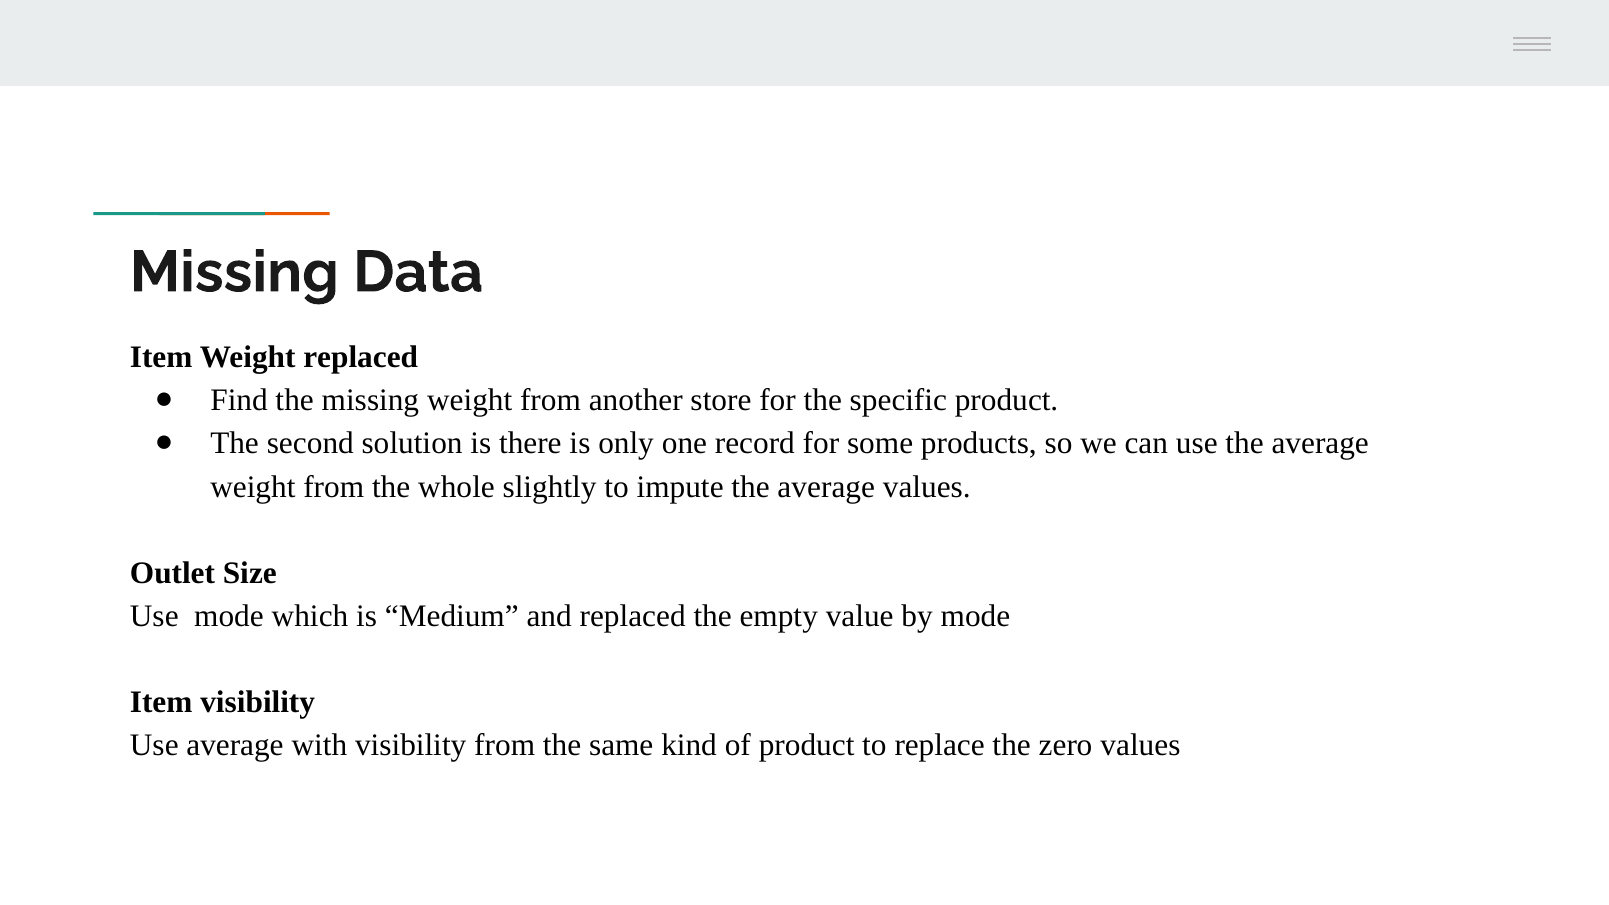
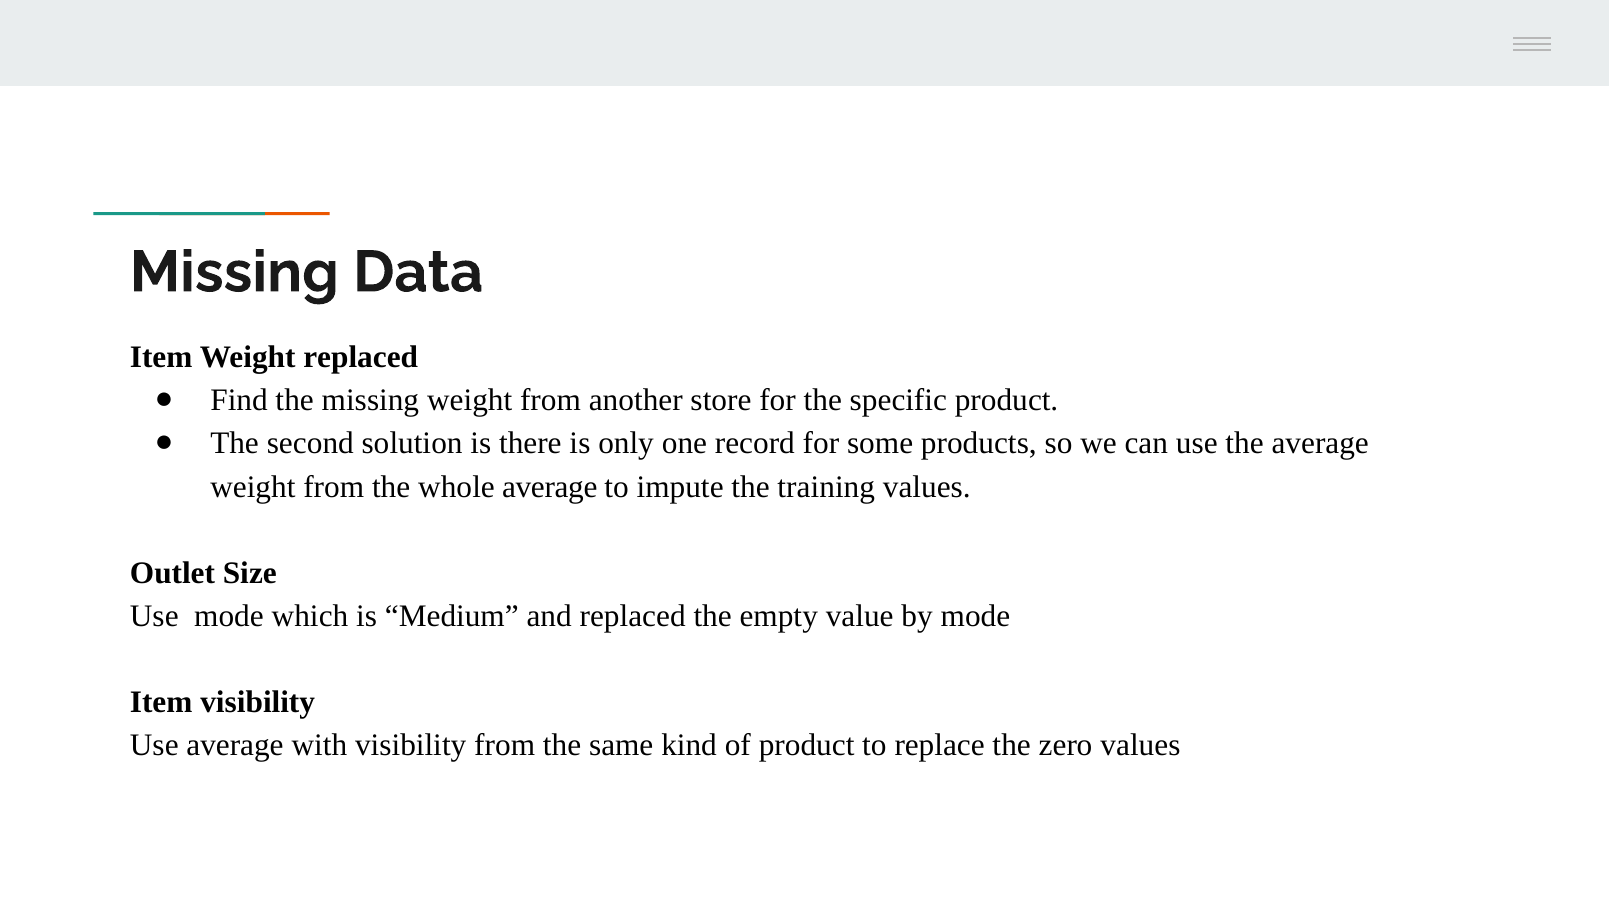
whole slightly: slightly -> average
impute the average: average -> training
